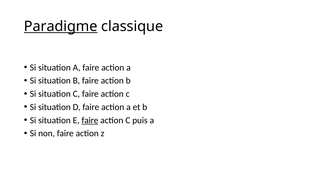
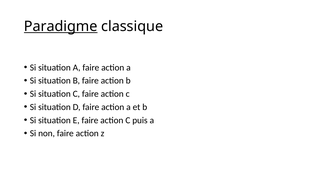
faire at (90, 120) underline: present -> none
